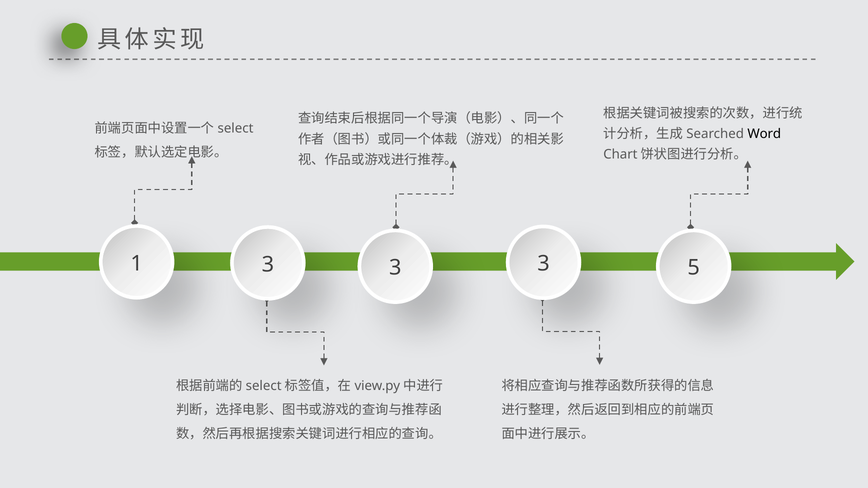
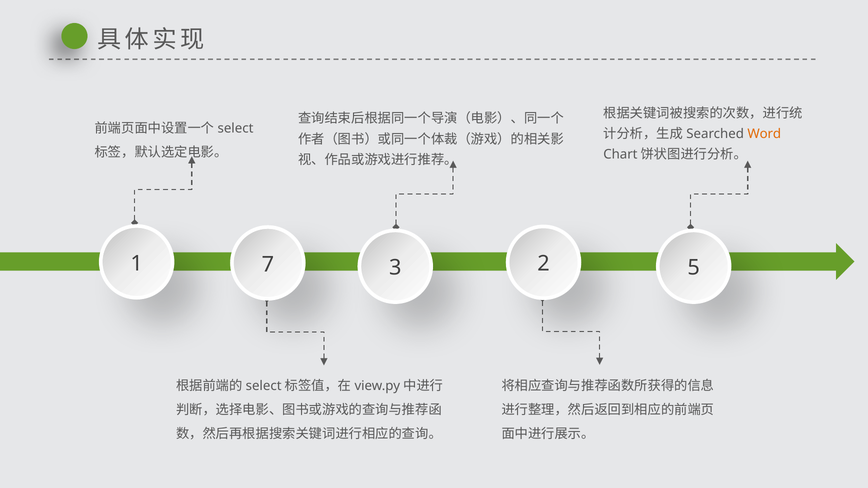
Word colour: black -> orange
1 3: 3 -> 7
3 at (544, 264): 3 -> 2
